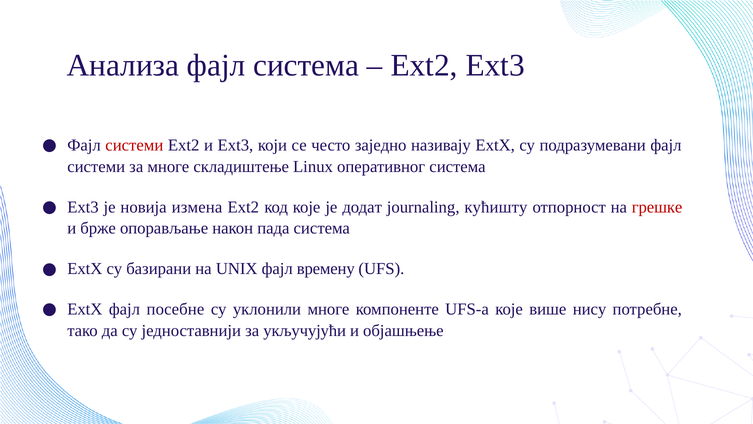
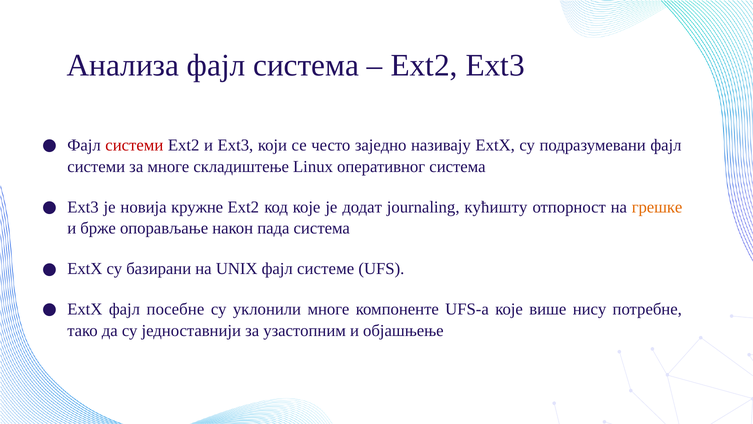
измена: измена -> кружне
грешке colour: red -> orange
времену: времену -> системе
укључујући: укључујући -> узастопним
